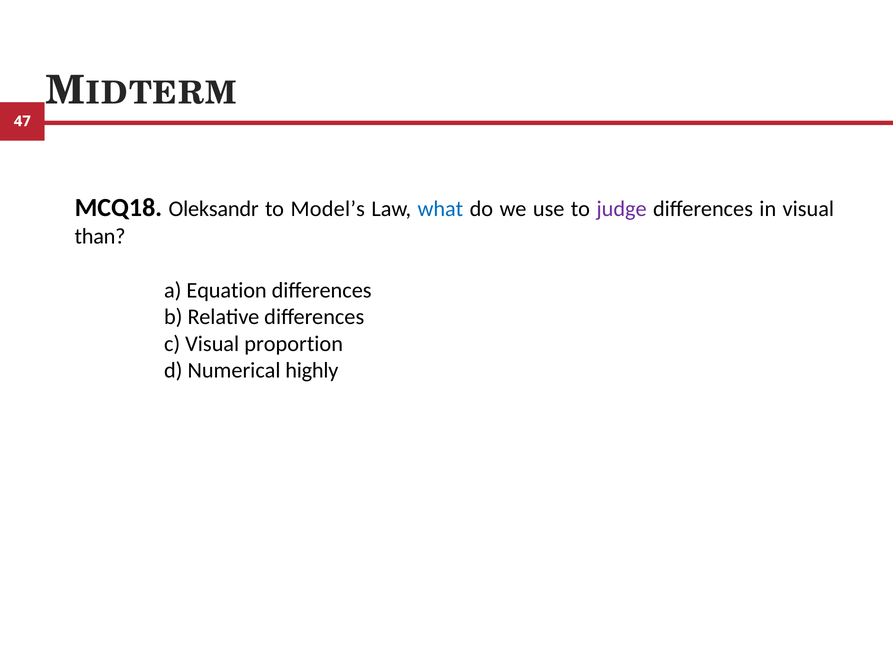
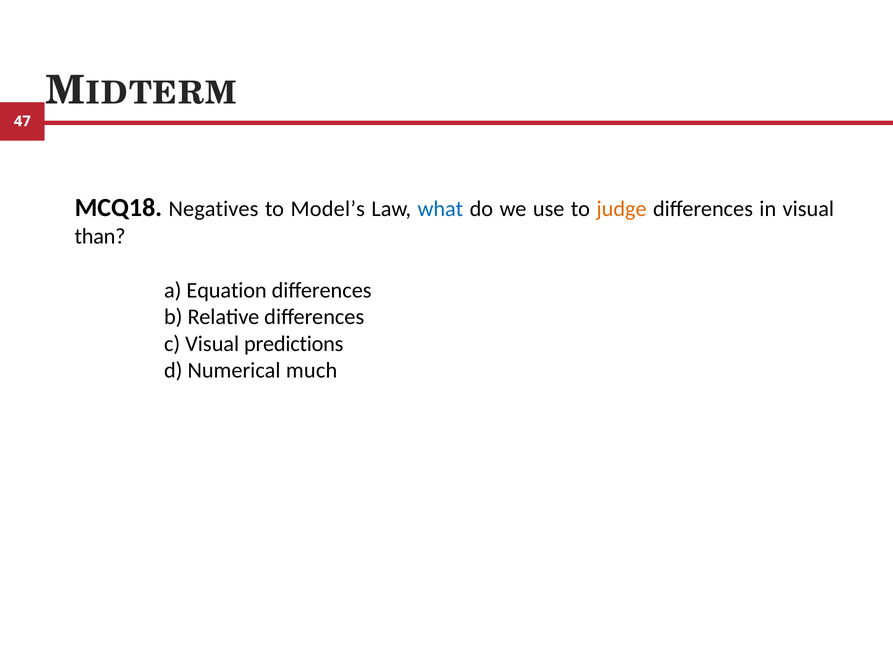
Oleksandr: Oleksandr -> Negatives
judge colour: purple -> orange
proportion: proportion -> predictions
highly: highly -> much
